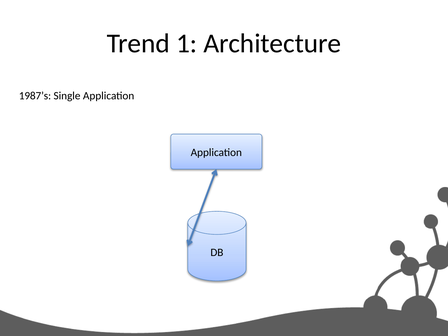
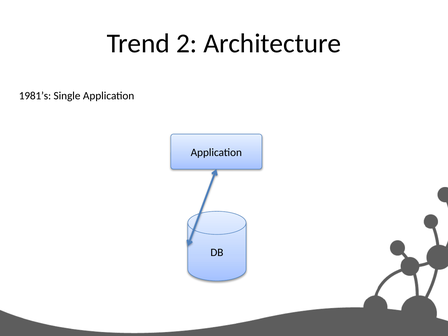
1: 1 -> 2
1987’s: 1987’s -> 1981’s
